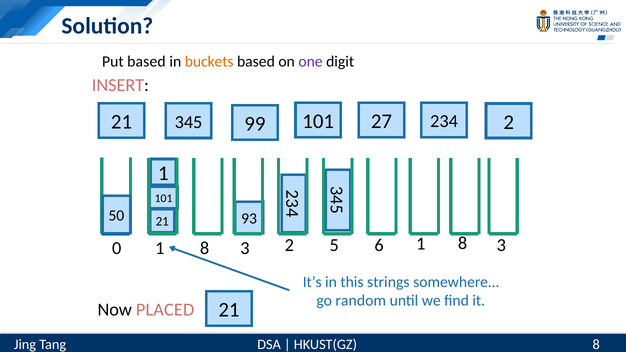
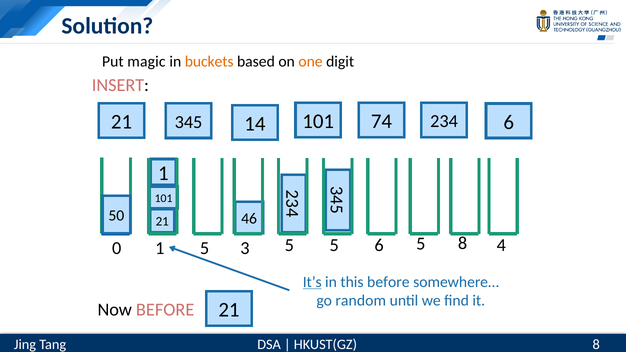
Put based: based -> magic
one colour: purple -> orange
99: 99 -> 14
27: 27 -> 74
234 2: 2 -> 6
93: 93 -> 46
8 at (205, 248): 8 -> 5
3 2: 2 -> 5
6 1: 1 -> 5
3 at (501, 245): 3 -> 4
It’s underline: none -> present
this strings: strings -> before
Now PLACED: PLACED -> BEFORE
